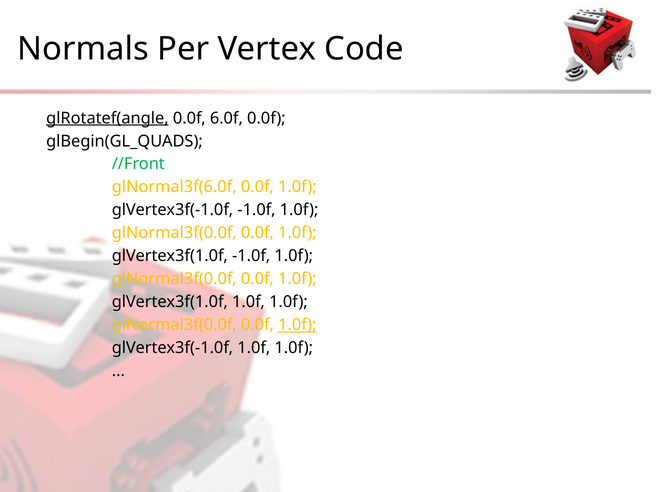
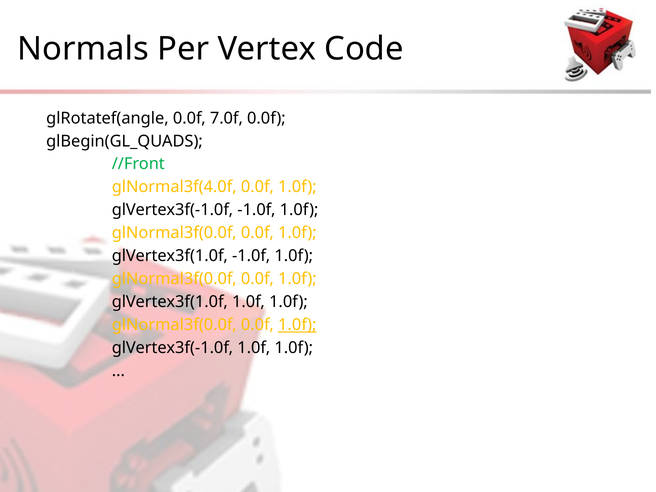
glRotatef(angle underline: present -> none
6.0f: 6.0f -> 7.0f
glNormal3f(6.0f: glNormal3f(6.0f -> glNormal3f(4.0f
